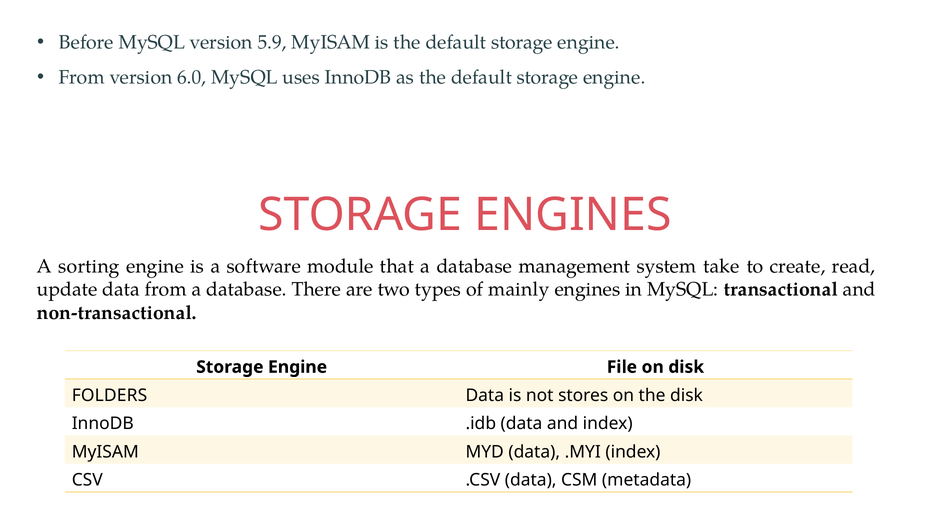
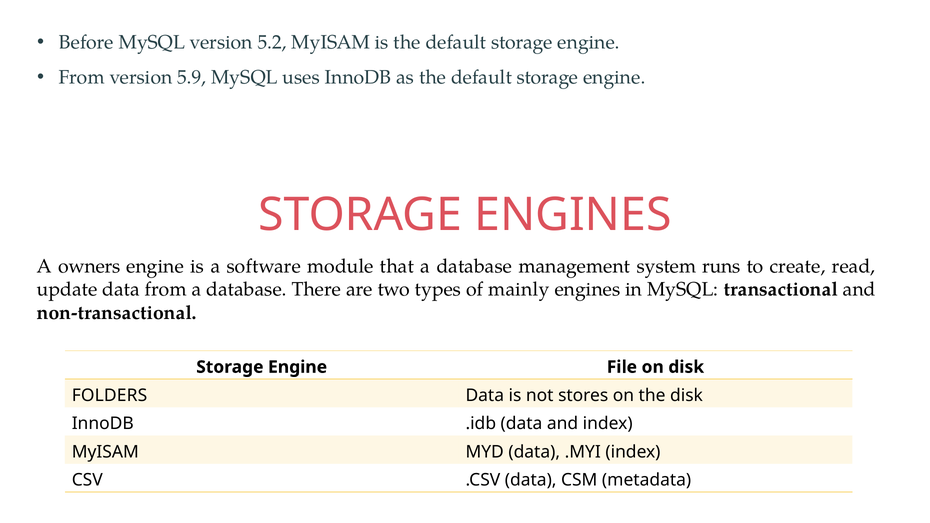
5.9: 5.9 -> 5.2
6.0: 6.0 -> 5.9
sorting: sorting -> owners
take: take -> runs
